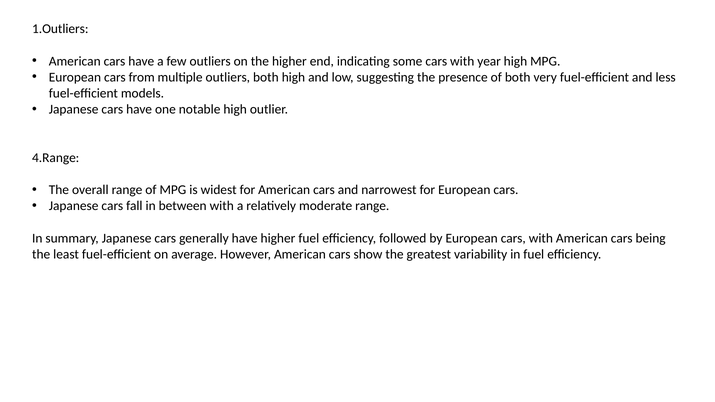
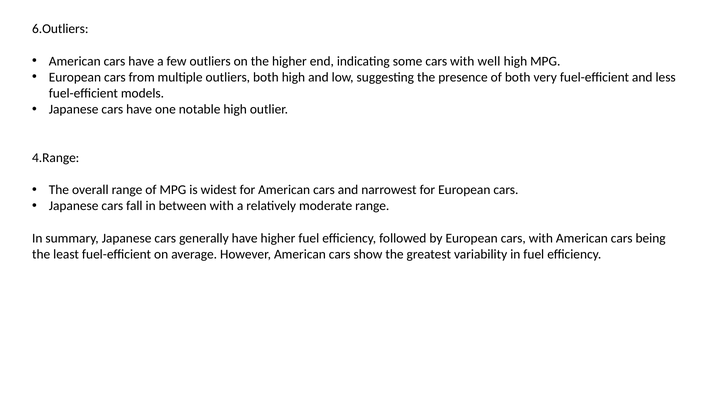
1.Outliers: 1.Outliers -> 6.Outliers
year: year -> well
